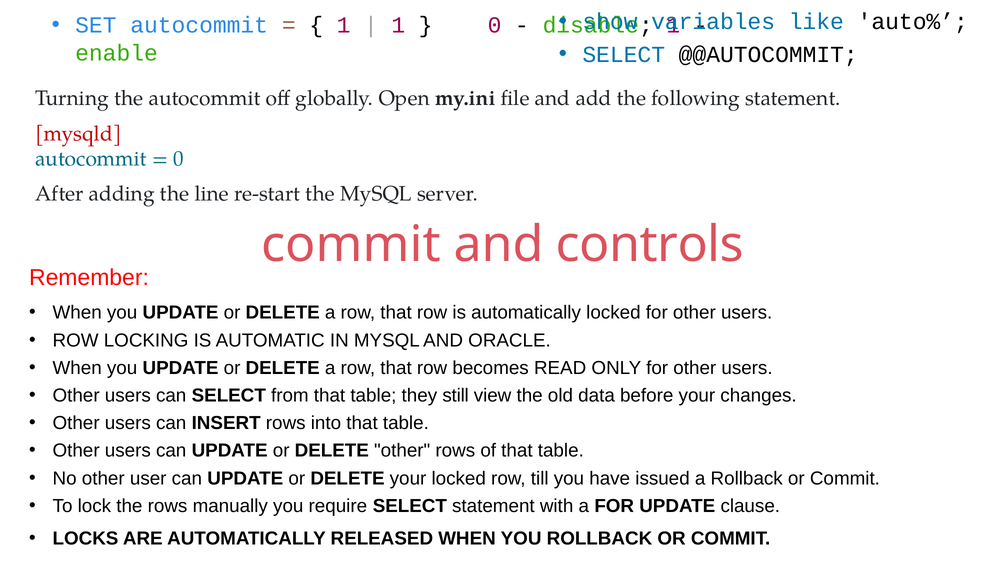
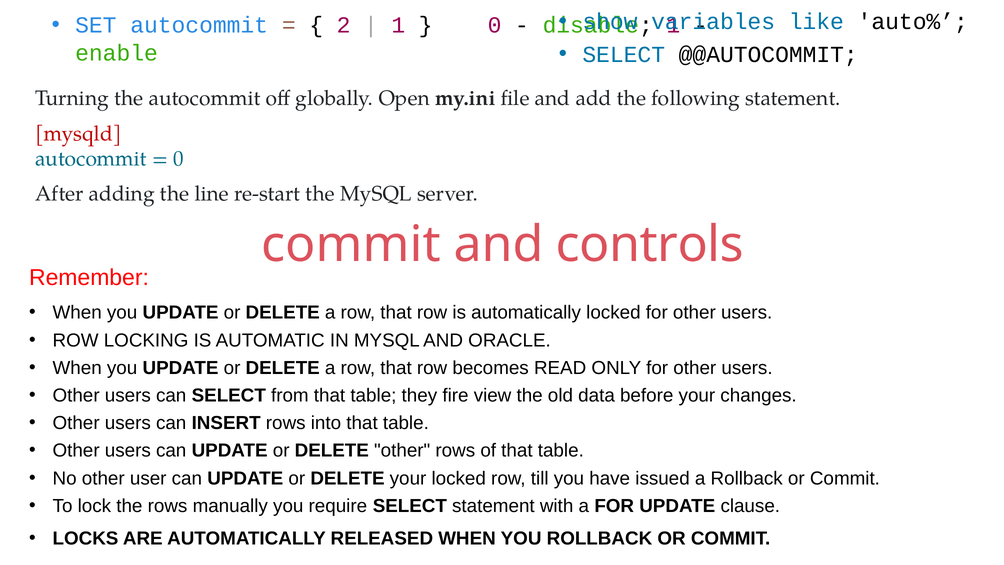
1 at (344, 25): 1 -> 2
still: still -> fire
